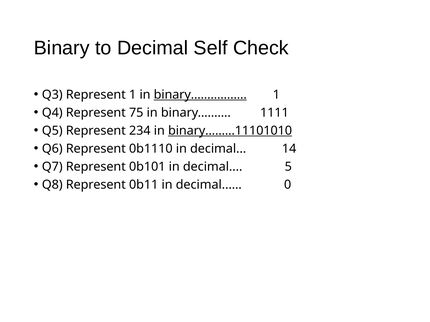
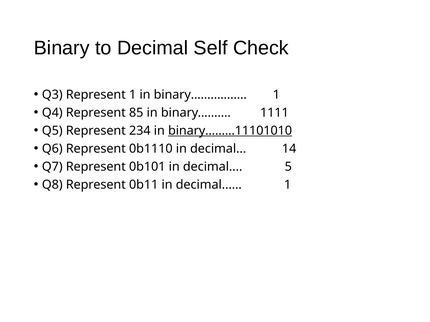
binary…………… underline: present -> none
75: 75 -> 85
decimal..… 0: 0 -> 1
